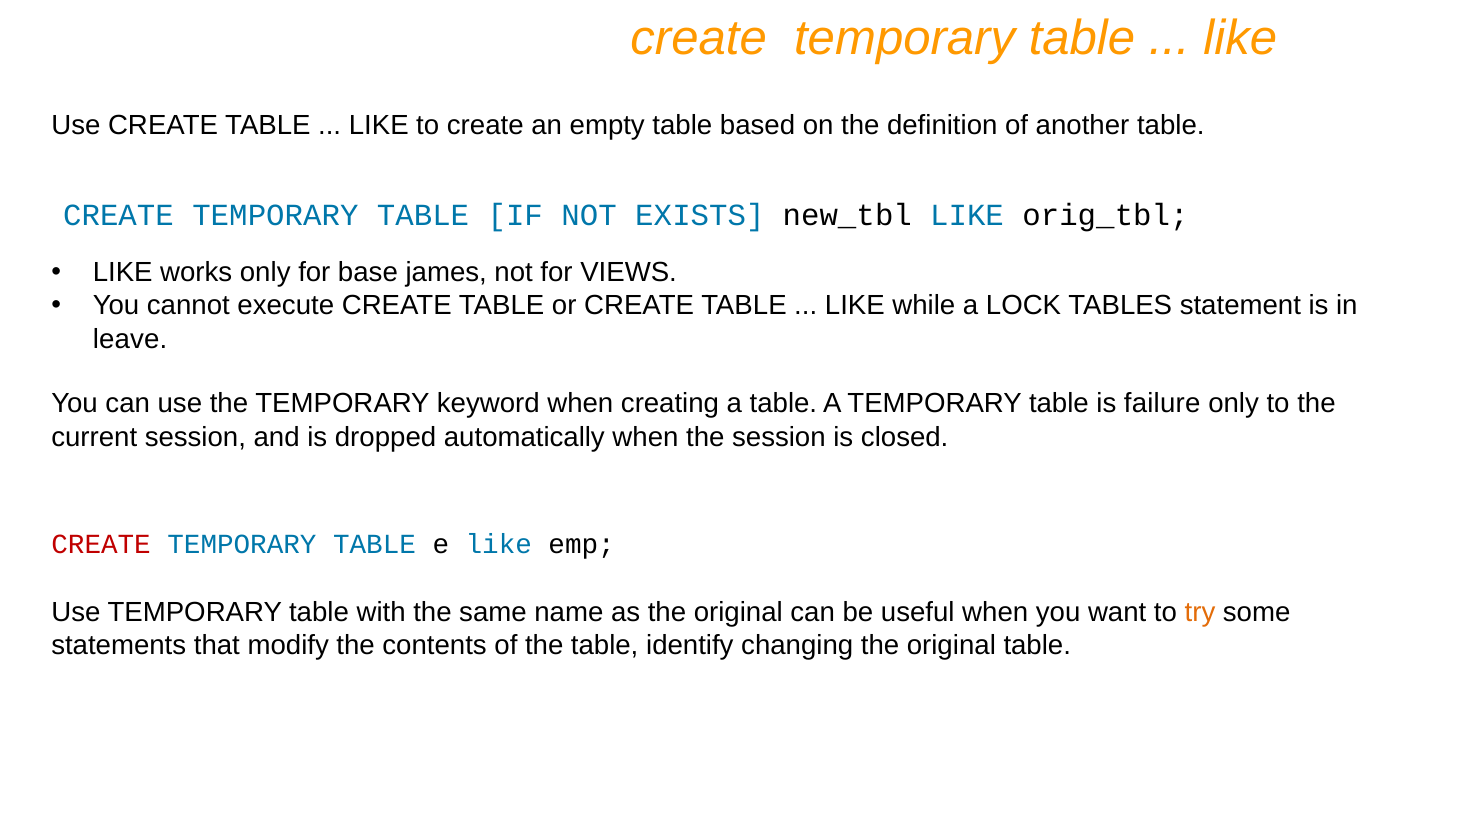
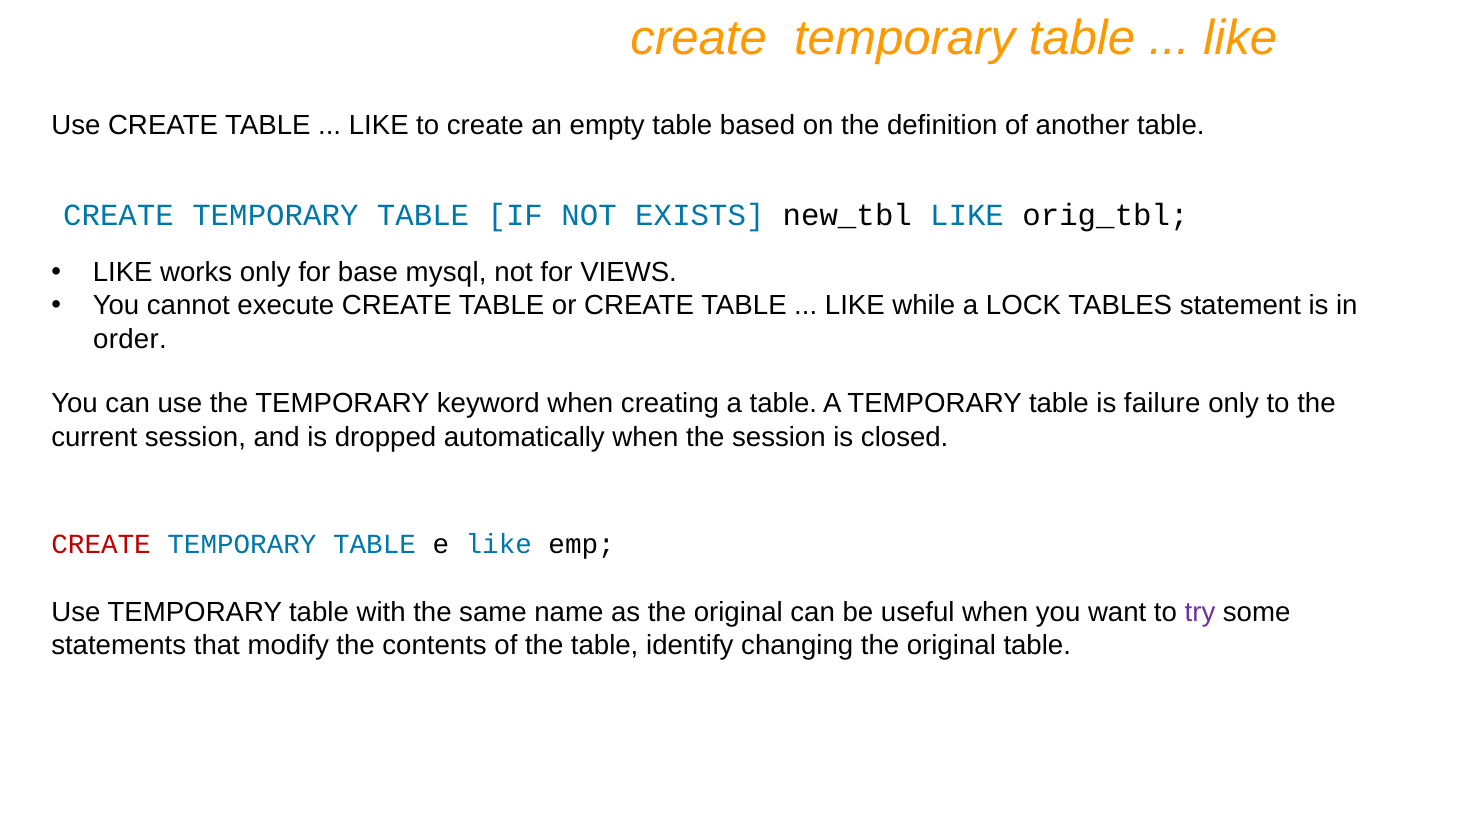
james: james -> mysql
leave: leave -> order
try colour: orange -> purple
